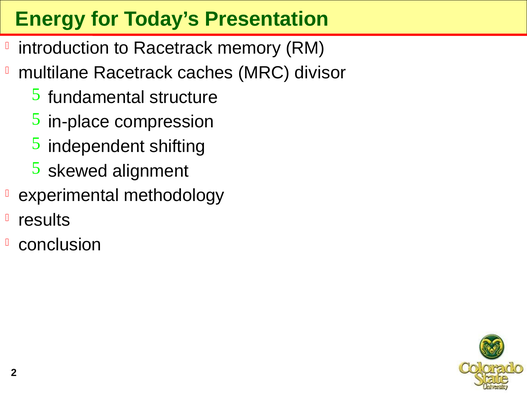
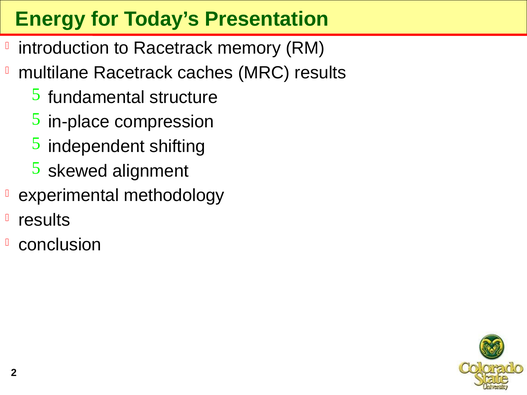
MRC divisor: divisor -> results
